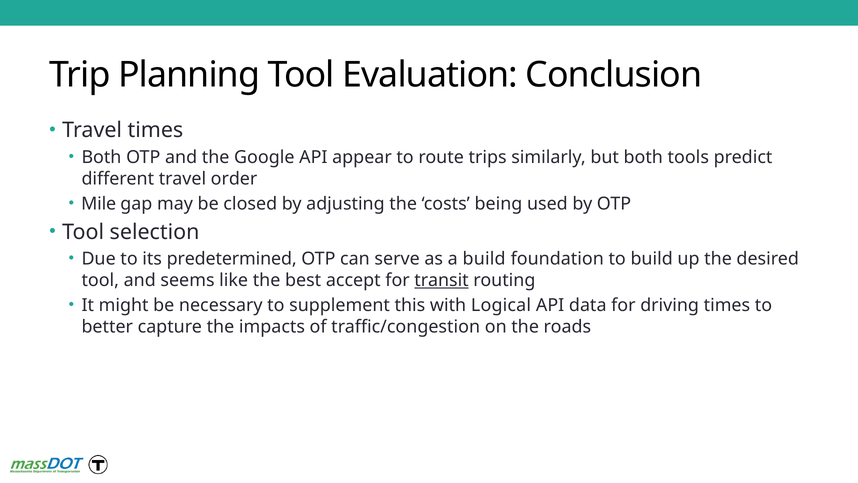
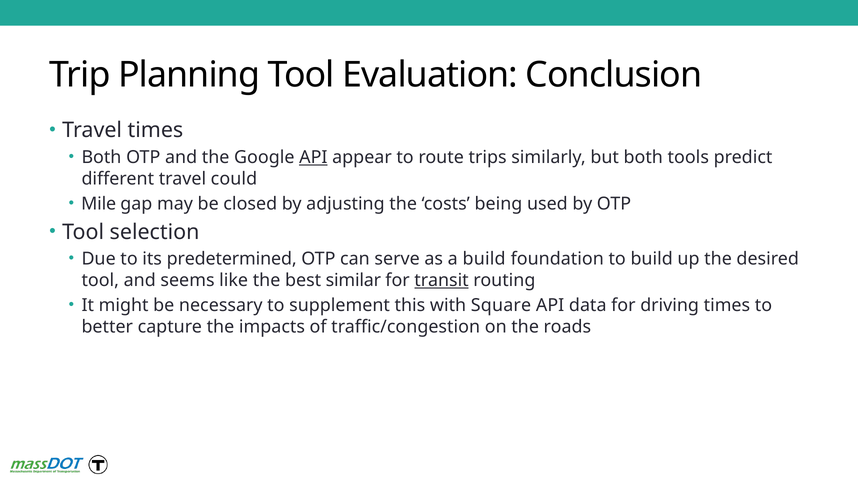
API at (313, 157) underline: none -> present
order: order -> could
accept: accept -> similar
Logical: Logical -> Square
